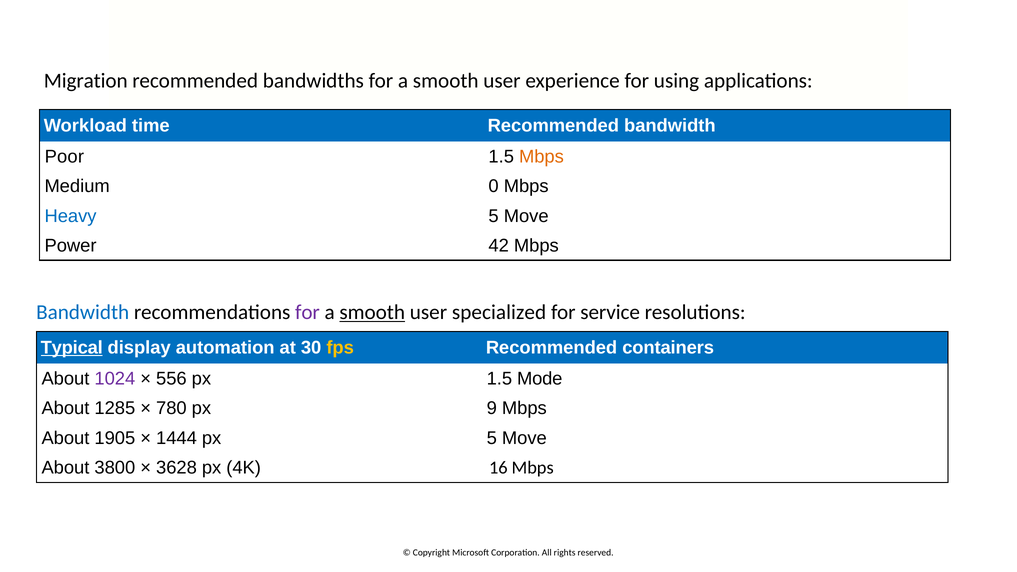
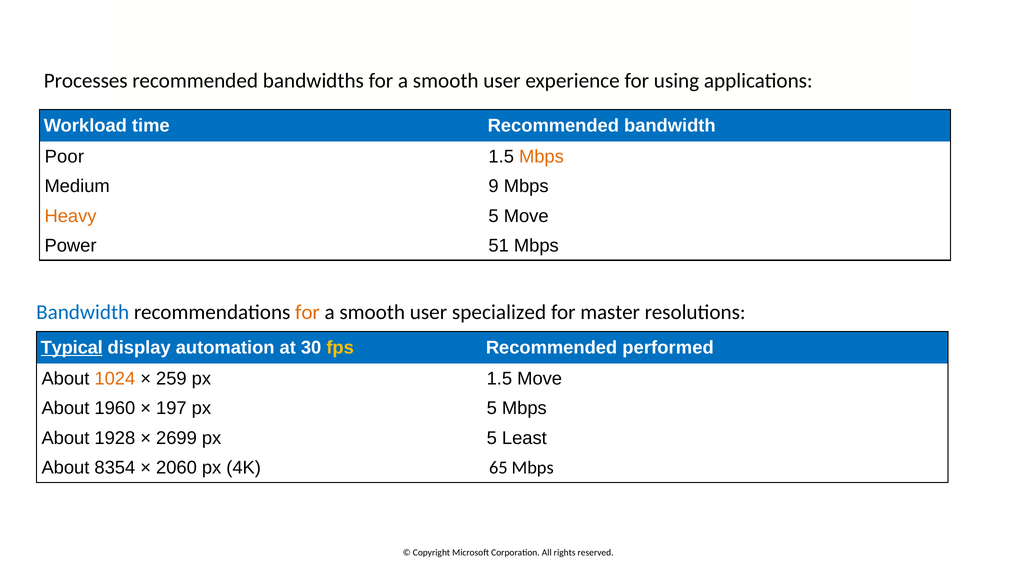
Migration: Migration -> Processes
0: 0 -> 9
Heavy colour: blue -> orange
42: 42 -> 51
for at (307, 312) colour: purple -> orange
smooth at (372, 312) underline: present -> none
for service: service -> master
containers: containers -> performed
1024 colour: purple -> orange
556: 556 -> 259
1.5 Mode: Mode -> Move
1285: 1285 -> 1960
780: 780 -> 197
9 at (492, 408): 9 -> 5
1905: 1905 -> 1928
1444: 1444 -> 2699
px 5 Move: Move -> Least
3800: 3800 -> 8354
3628: 3628 -> 2060
16: 16 -> 65
